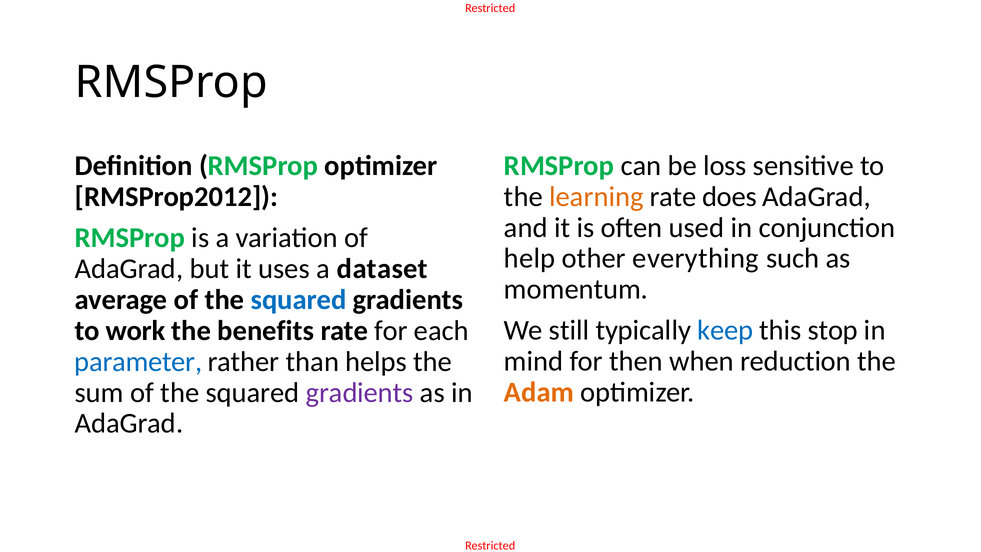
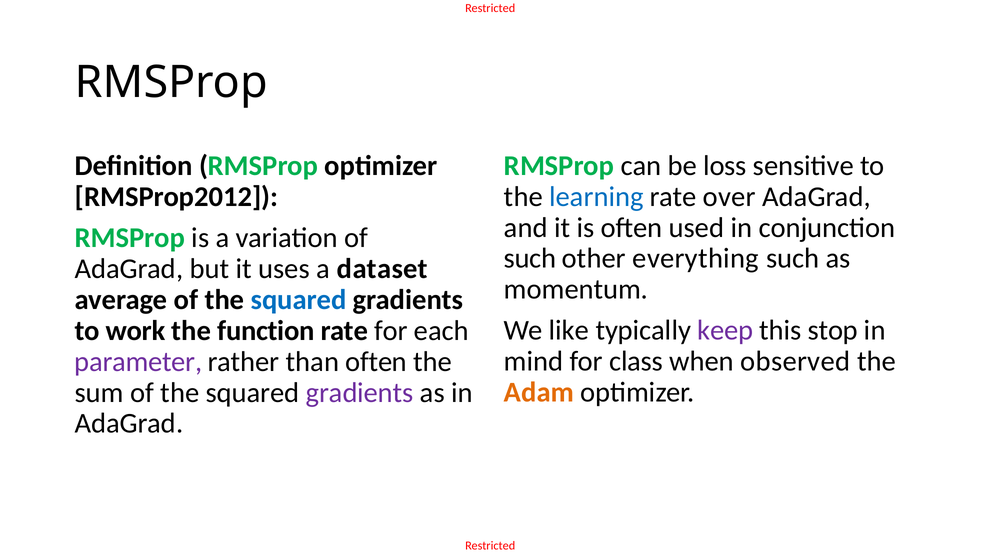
learning colour: orange -> blue
does: does -> over
help at (530, 258): help -> such
still: still -> like
keep colour: blue -> purple
benefits: benefits -> function
then: then -> class
reduction: reduction -> observed
parameter colour: blue -> purple
than helps: helps -> often
